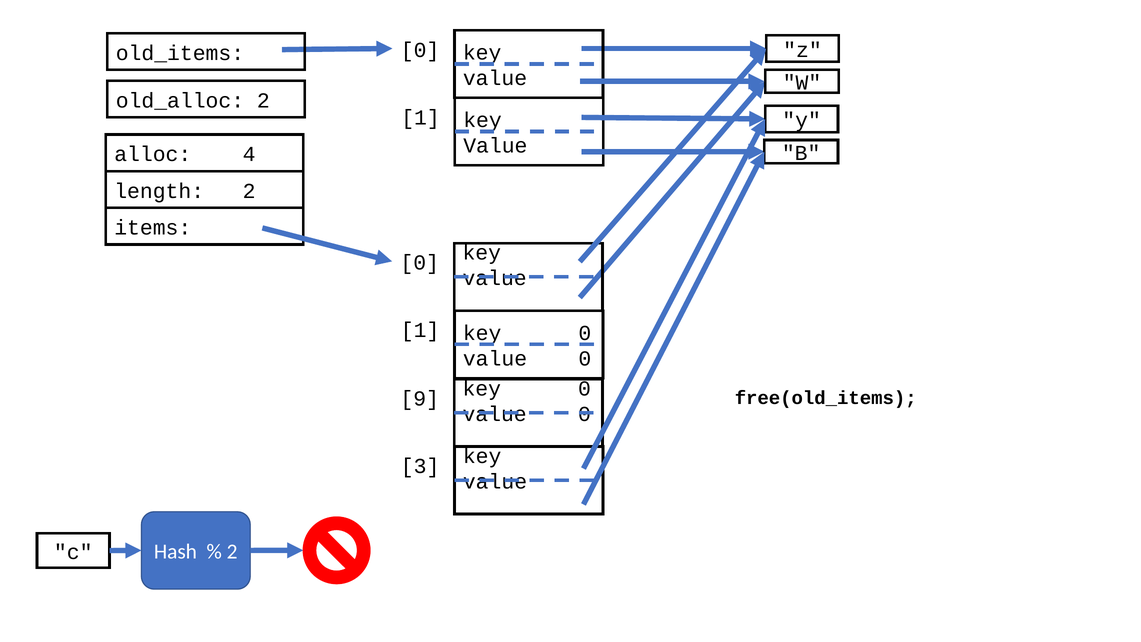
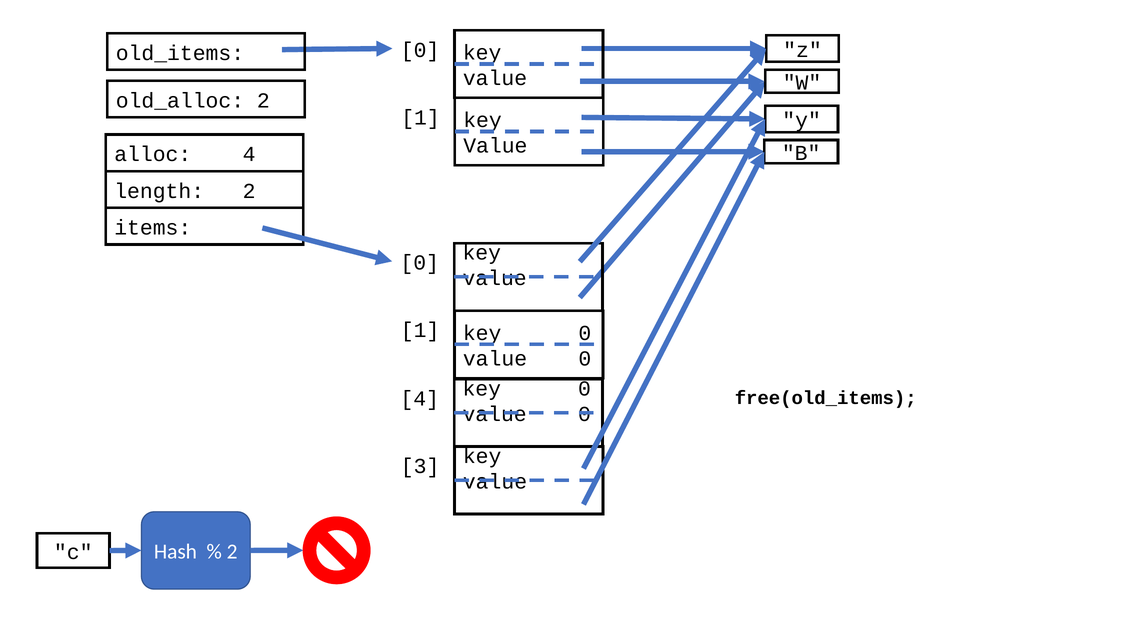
9 at (420, 399): 9 -> 4
